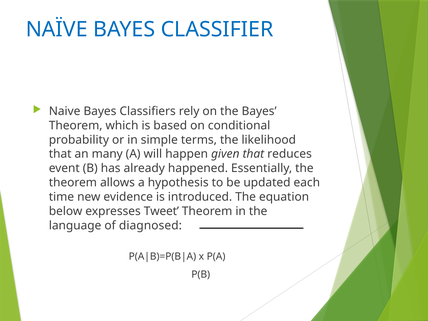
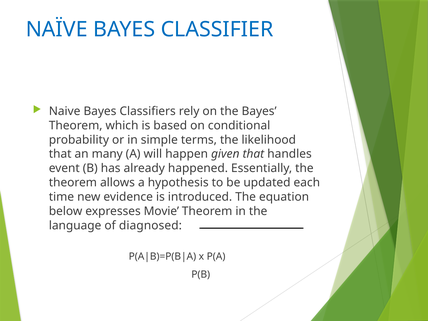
reduces: reduces -> handles
Tweet: Tweet -> Movie
